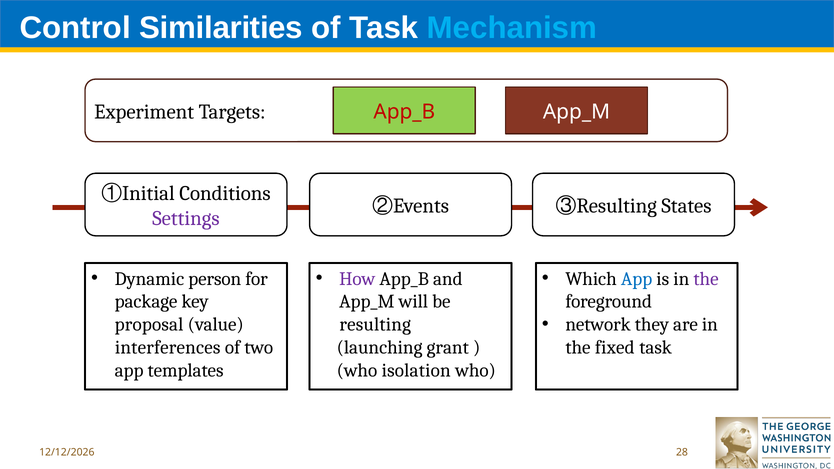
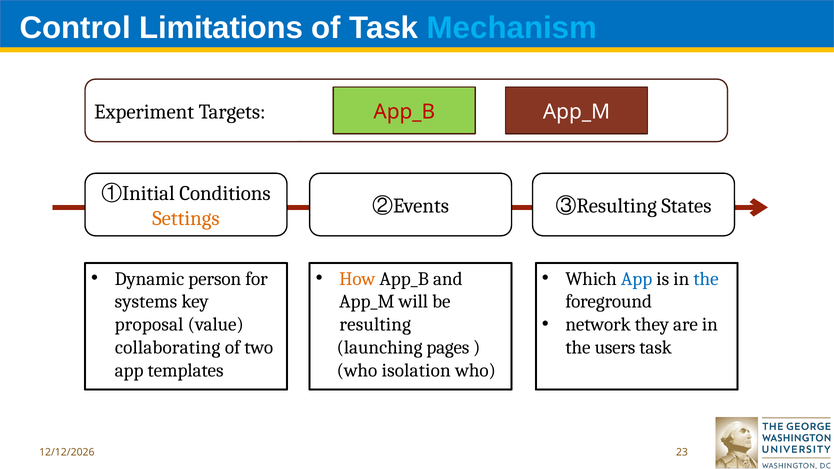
Similarities: Similarities -> Limitations
Settings colour: purple -> orange
How colour: purple -> orange
the at (706, 279) colour: purple -> blue
package: package -> systems
interferences: interferences -> collaborating
grant: grant -> pages
fixed: fixed -> users
28: 28 -> 23
